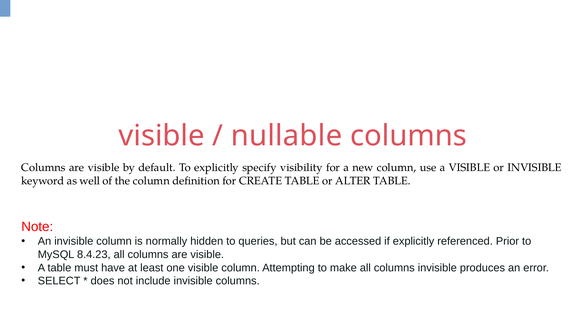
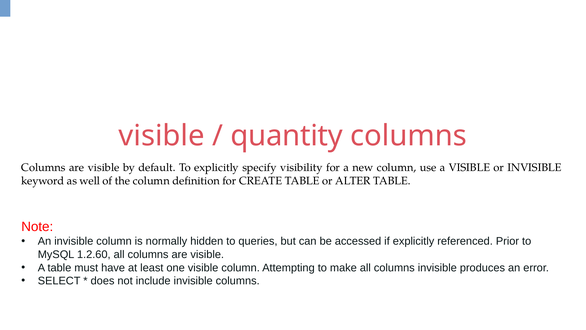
nullable: nullable -> quantity
8.4.23: 8.4.23 -> 1.2.60
